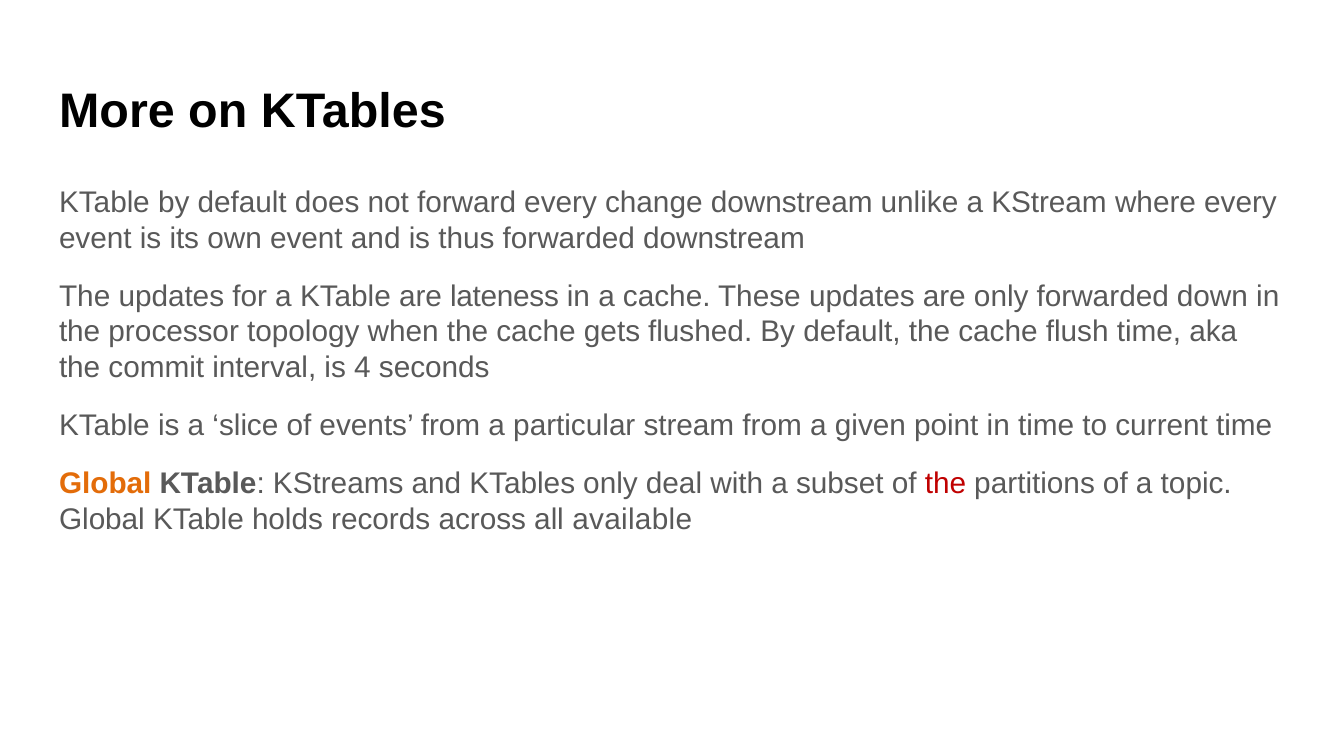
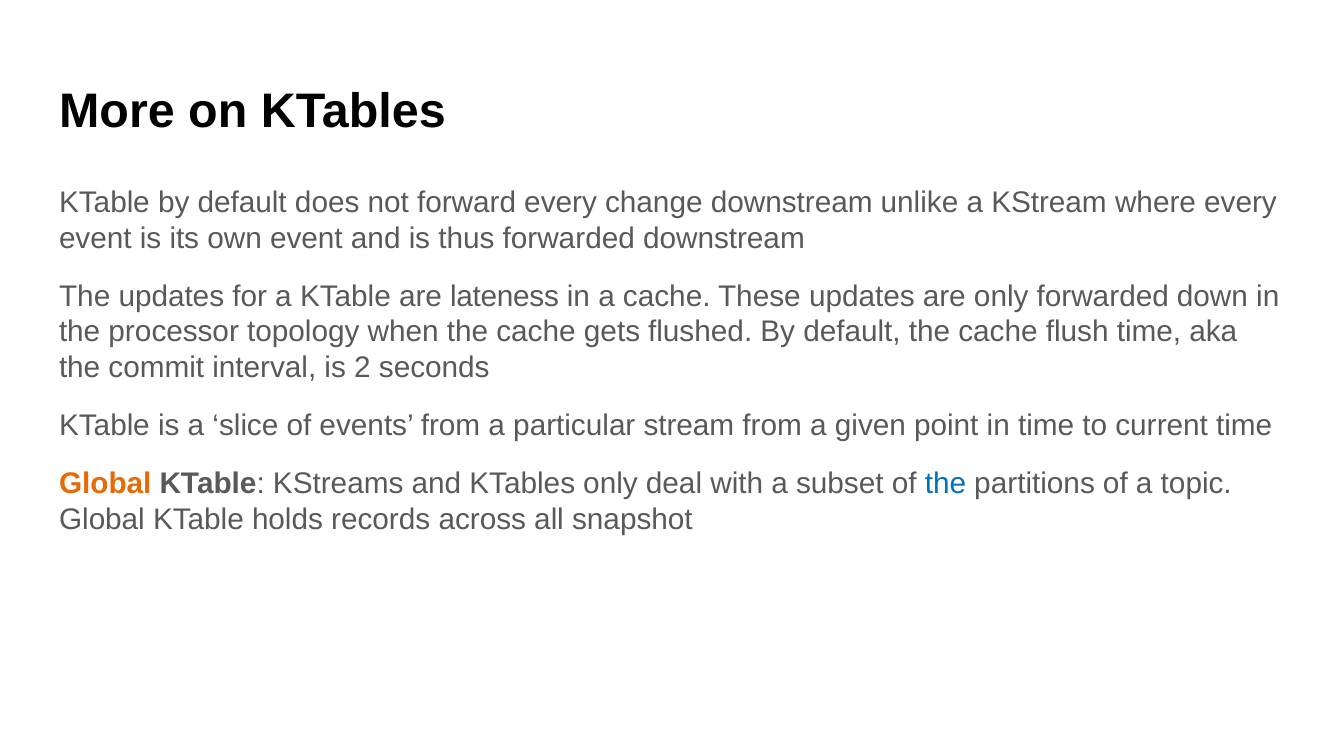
4: 4 -> 2
the at (946, 483) colour: red -> blue
available: available -> snapshot
